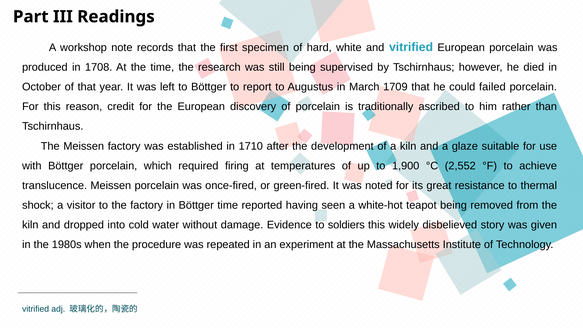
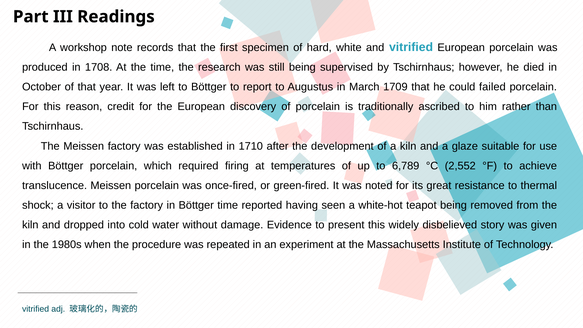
1,900: 1,900 -> 6,789
soldiers: soldiers -> present
